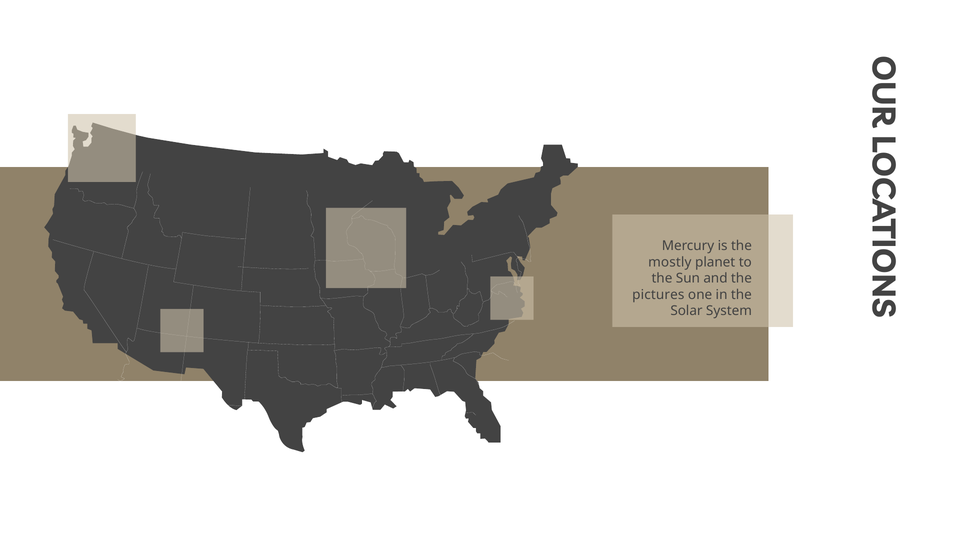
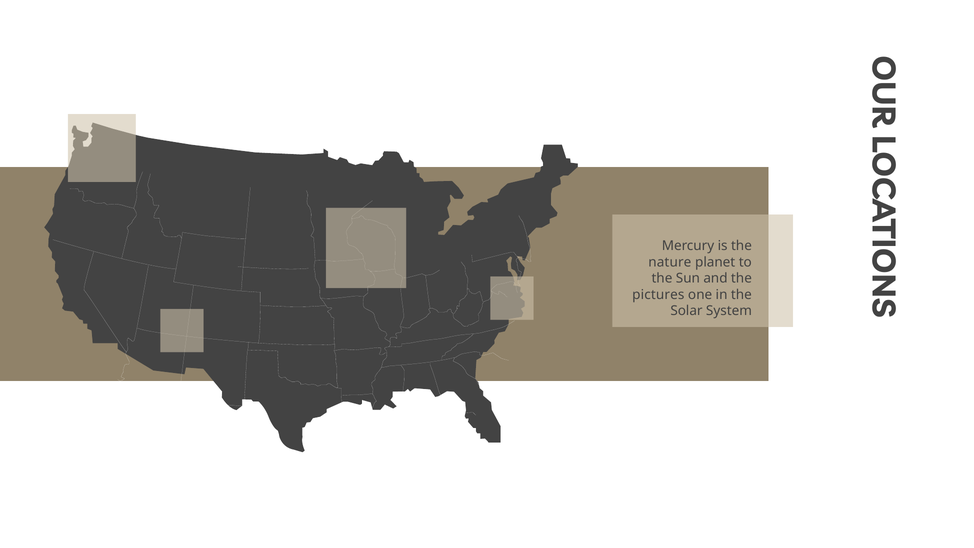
mostly: mostly -> nature
